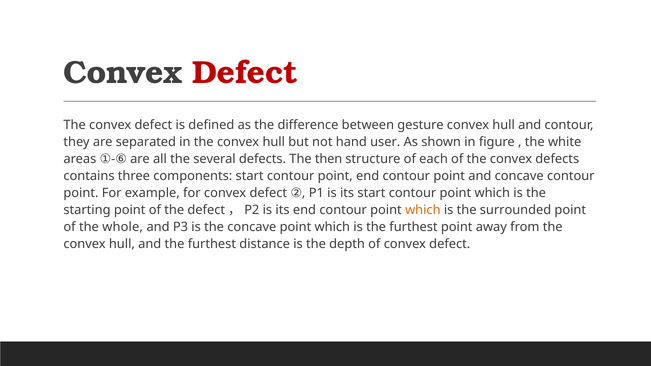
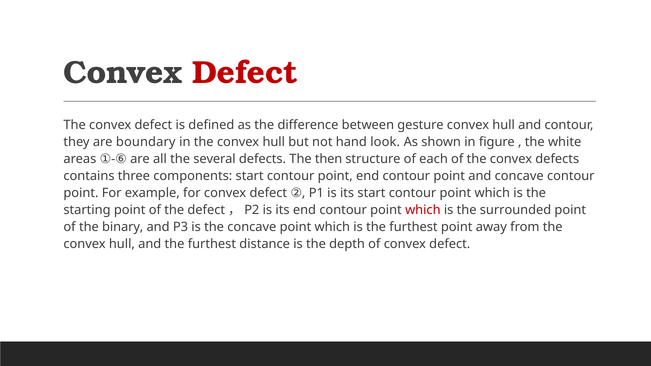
separated: separated -> boundary
user: user -> look
which at (423, 210) colour: orange -> red
whole: whole -> binary
